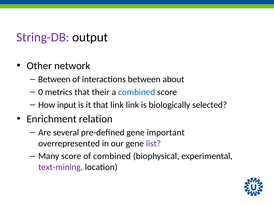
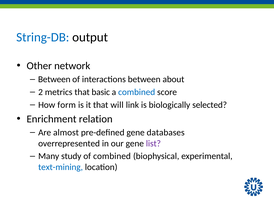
String-DB colour: purple -> blue
0: 0 -> 2
their: their -> basic
input: input -> form
that link: link -> will
several: several -> almost
important: important -> databases
Many score: score -> study
text-mining colour: purple -> blue
